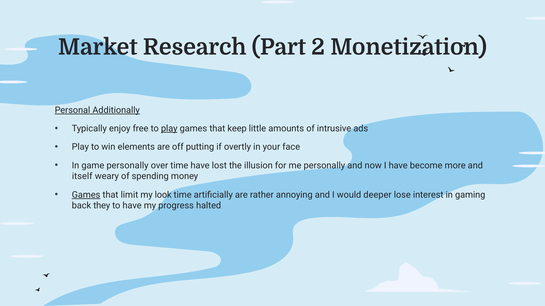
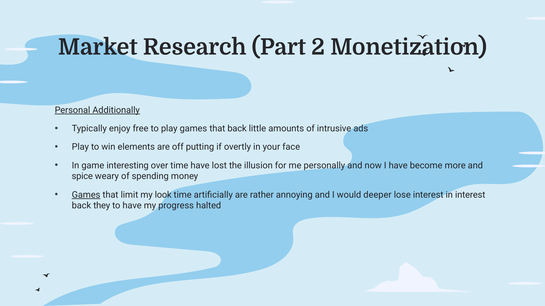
play at (169, 129) underline: present -> none
that keep: keep -> back
game personally: personally -> interesting
itself: itself -> spice
in gaming: gaming -> interest
